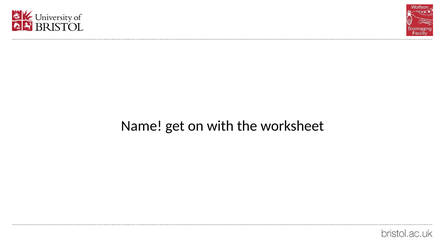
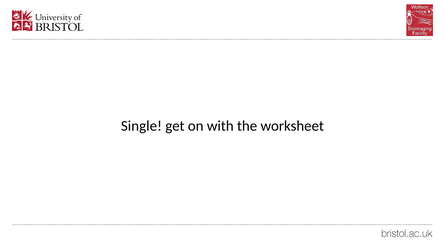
Name: Name -> Single
